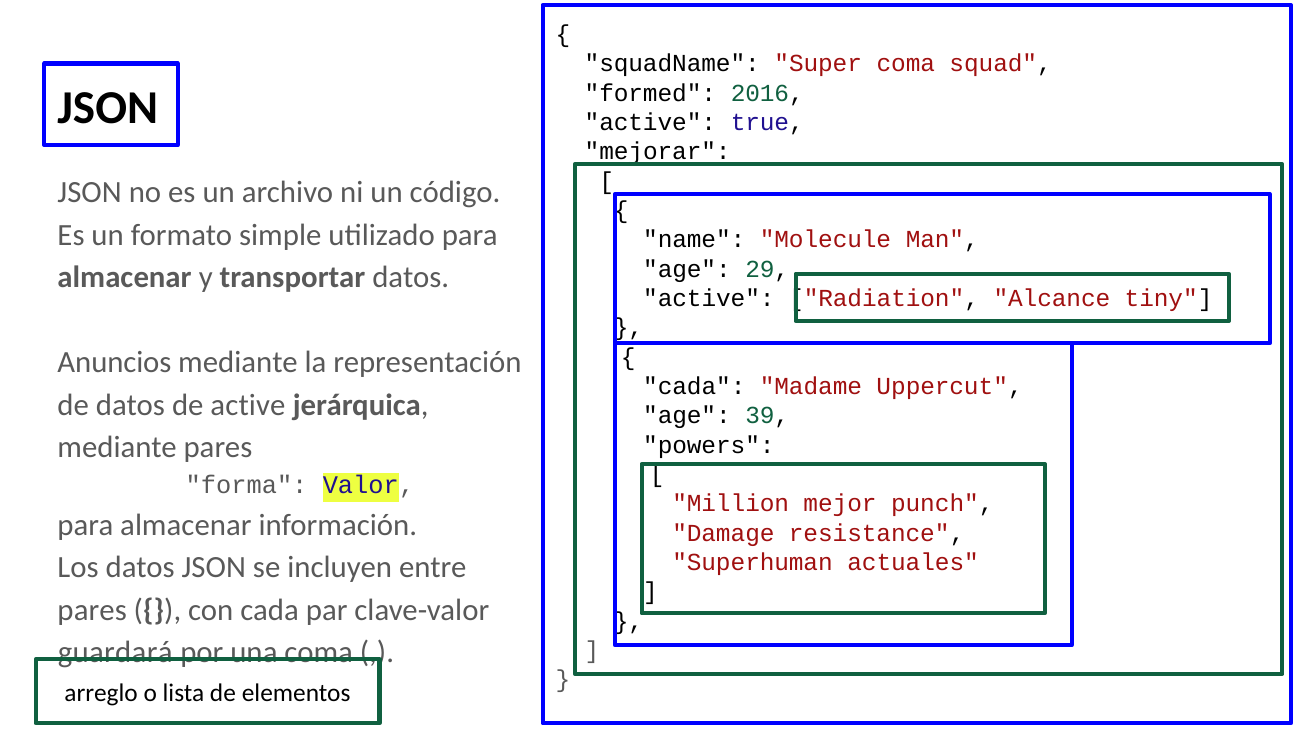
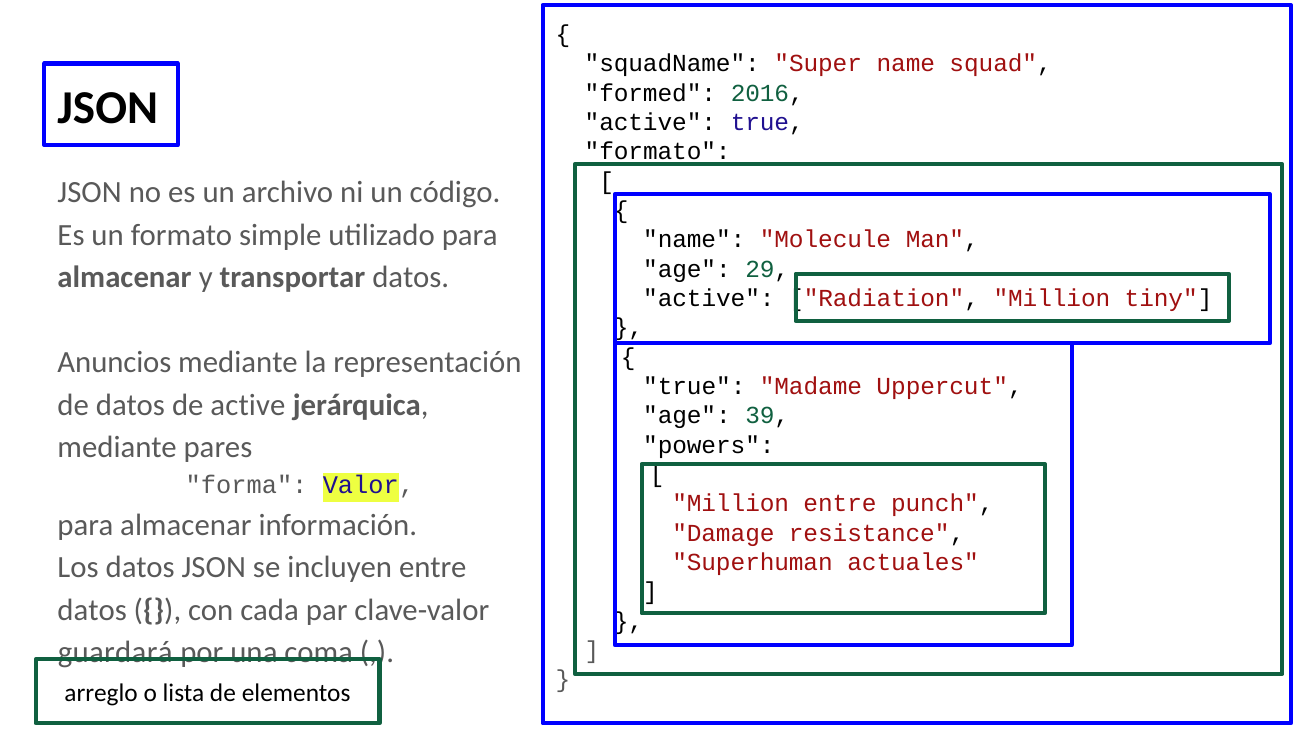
Super coma: coma -> name
mejorar at (658, 152): mejorar -> formato
Radiation Alcance: Alcance -> Million
cada at (694, 386): cada -> true
Million mejor: mejor -> entre
pares at (92, 610): pares -> datos
